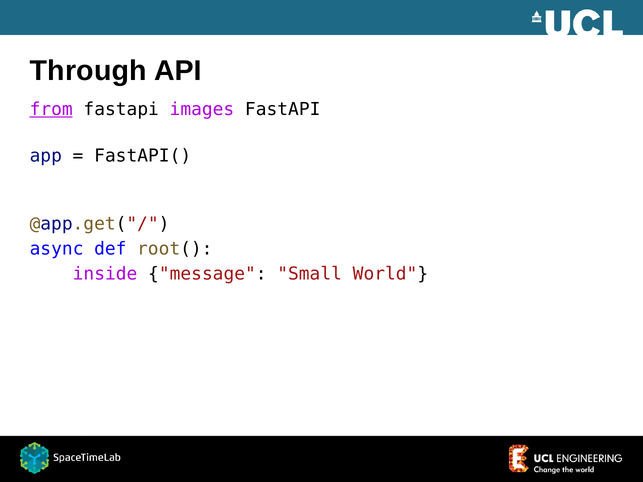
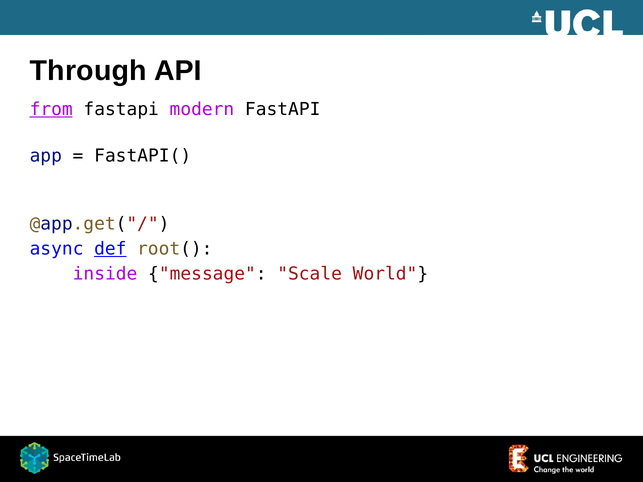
images: images -> modern
def underline: none -> present
Small: Small -> Scale
